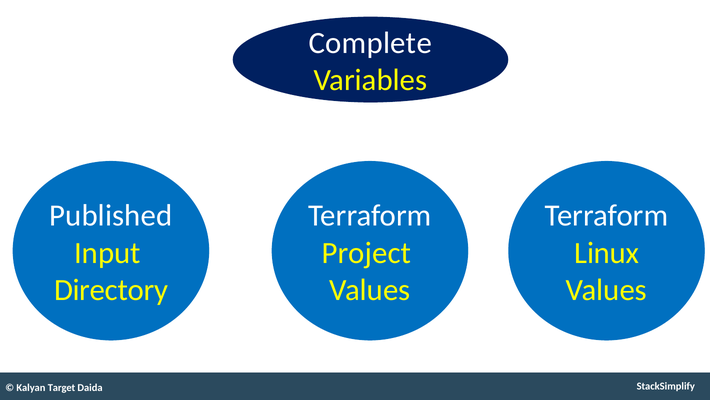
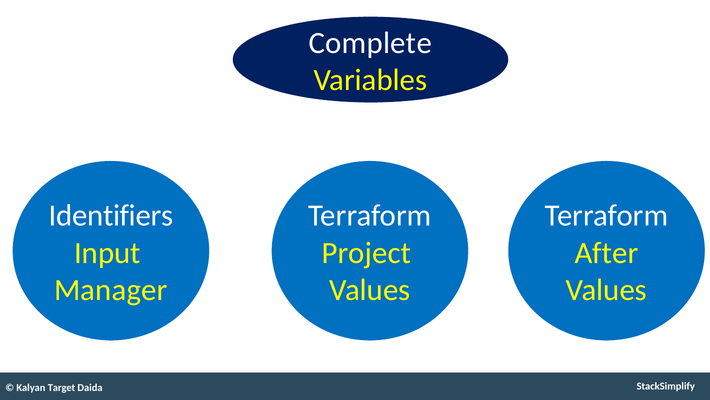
Published: Published -> Identifiers
Linux: Linux -> After
Directory: Directory -> Manager
